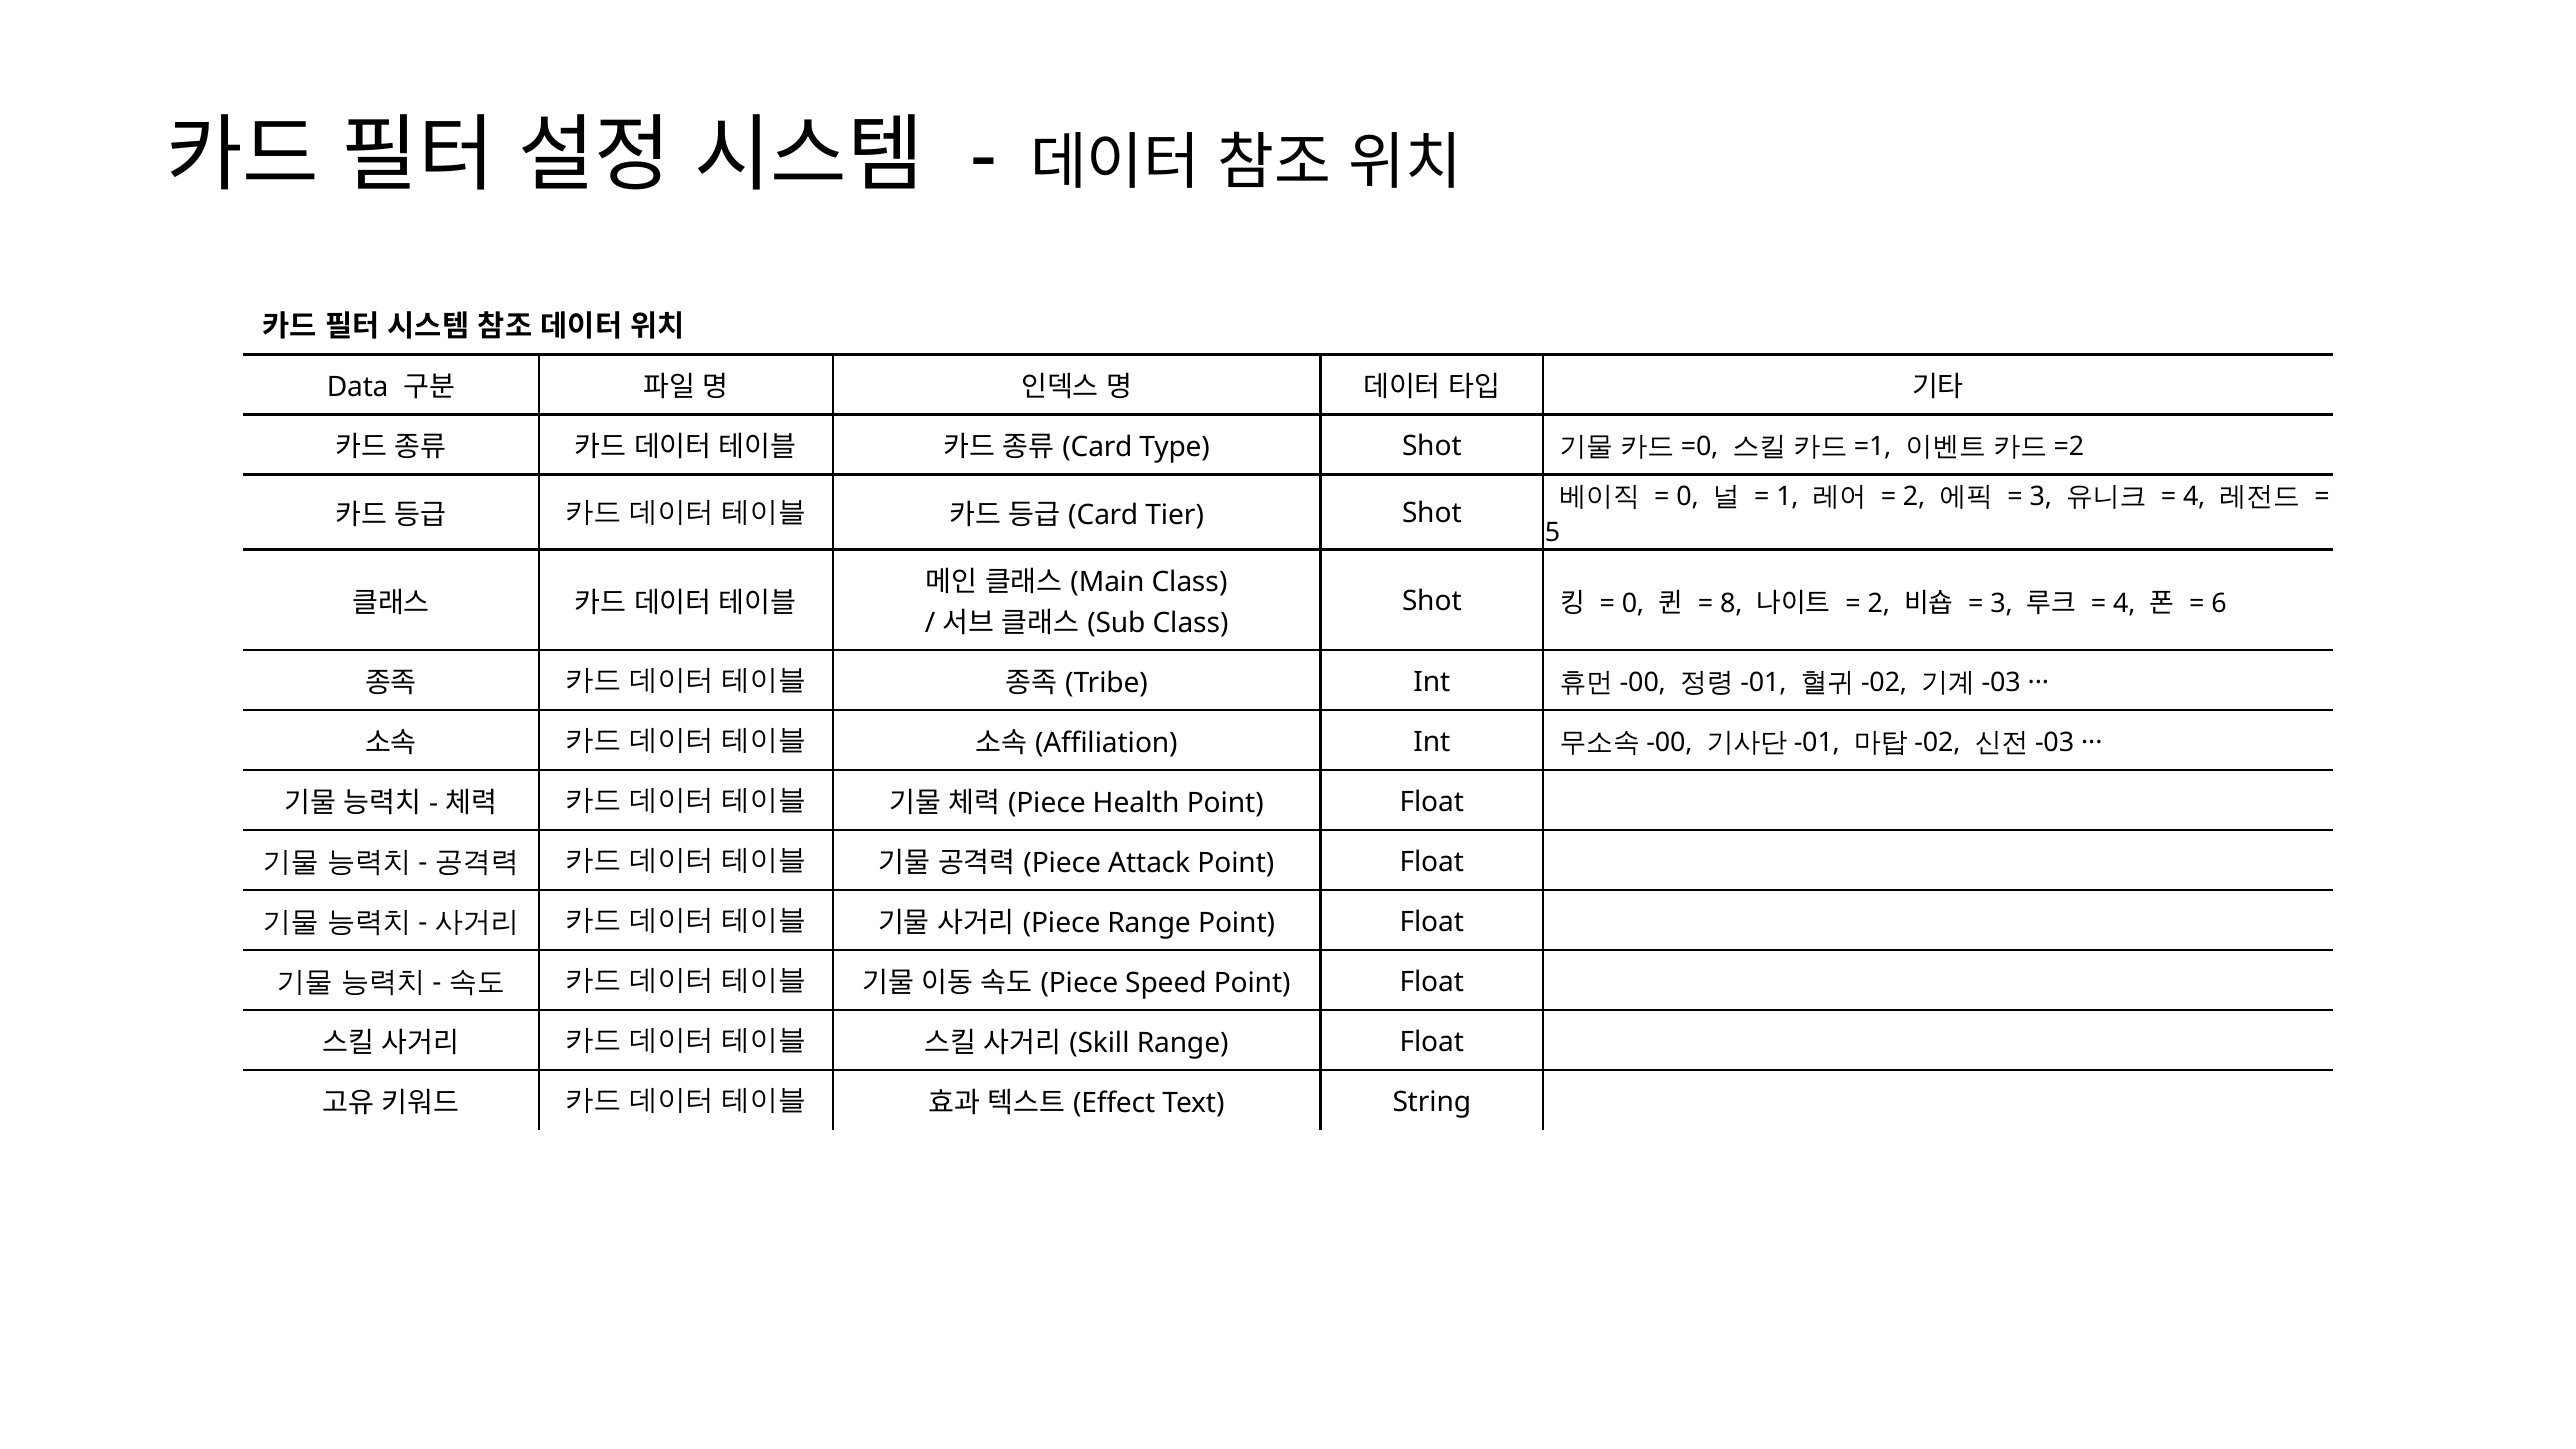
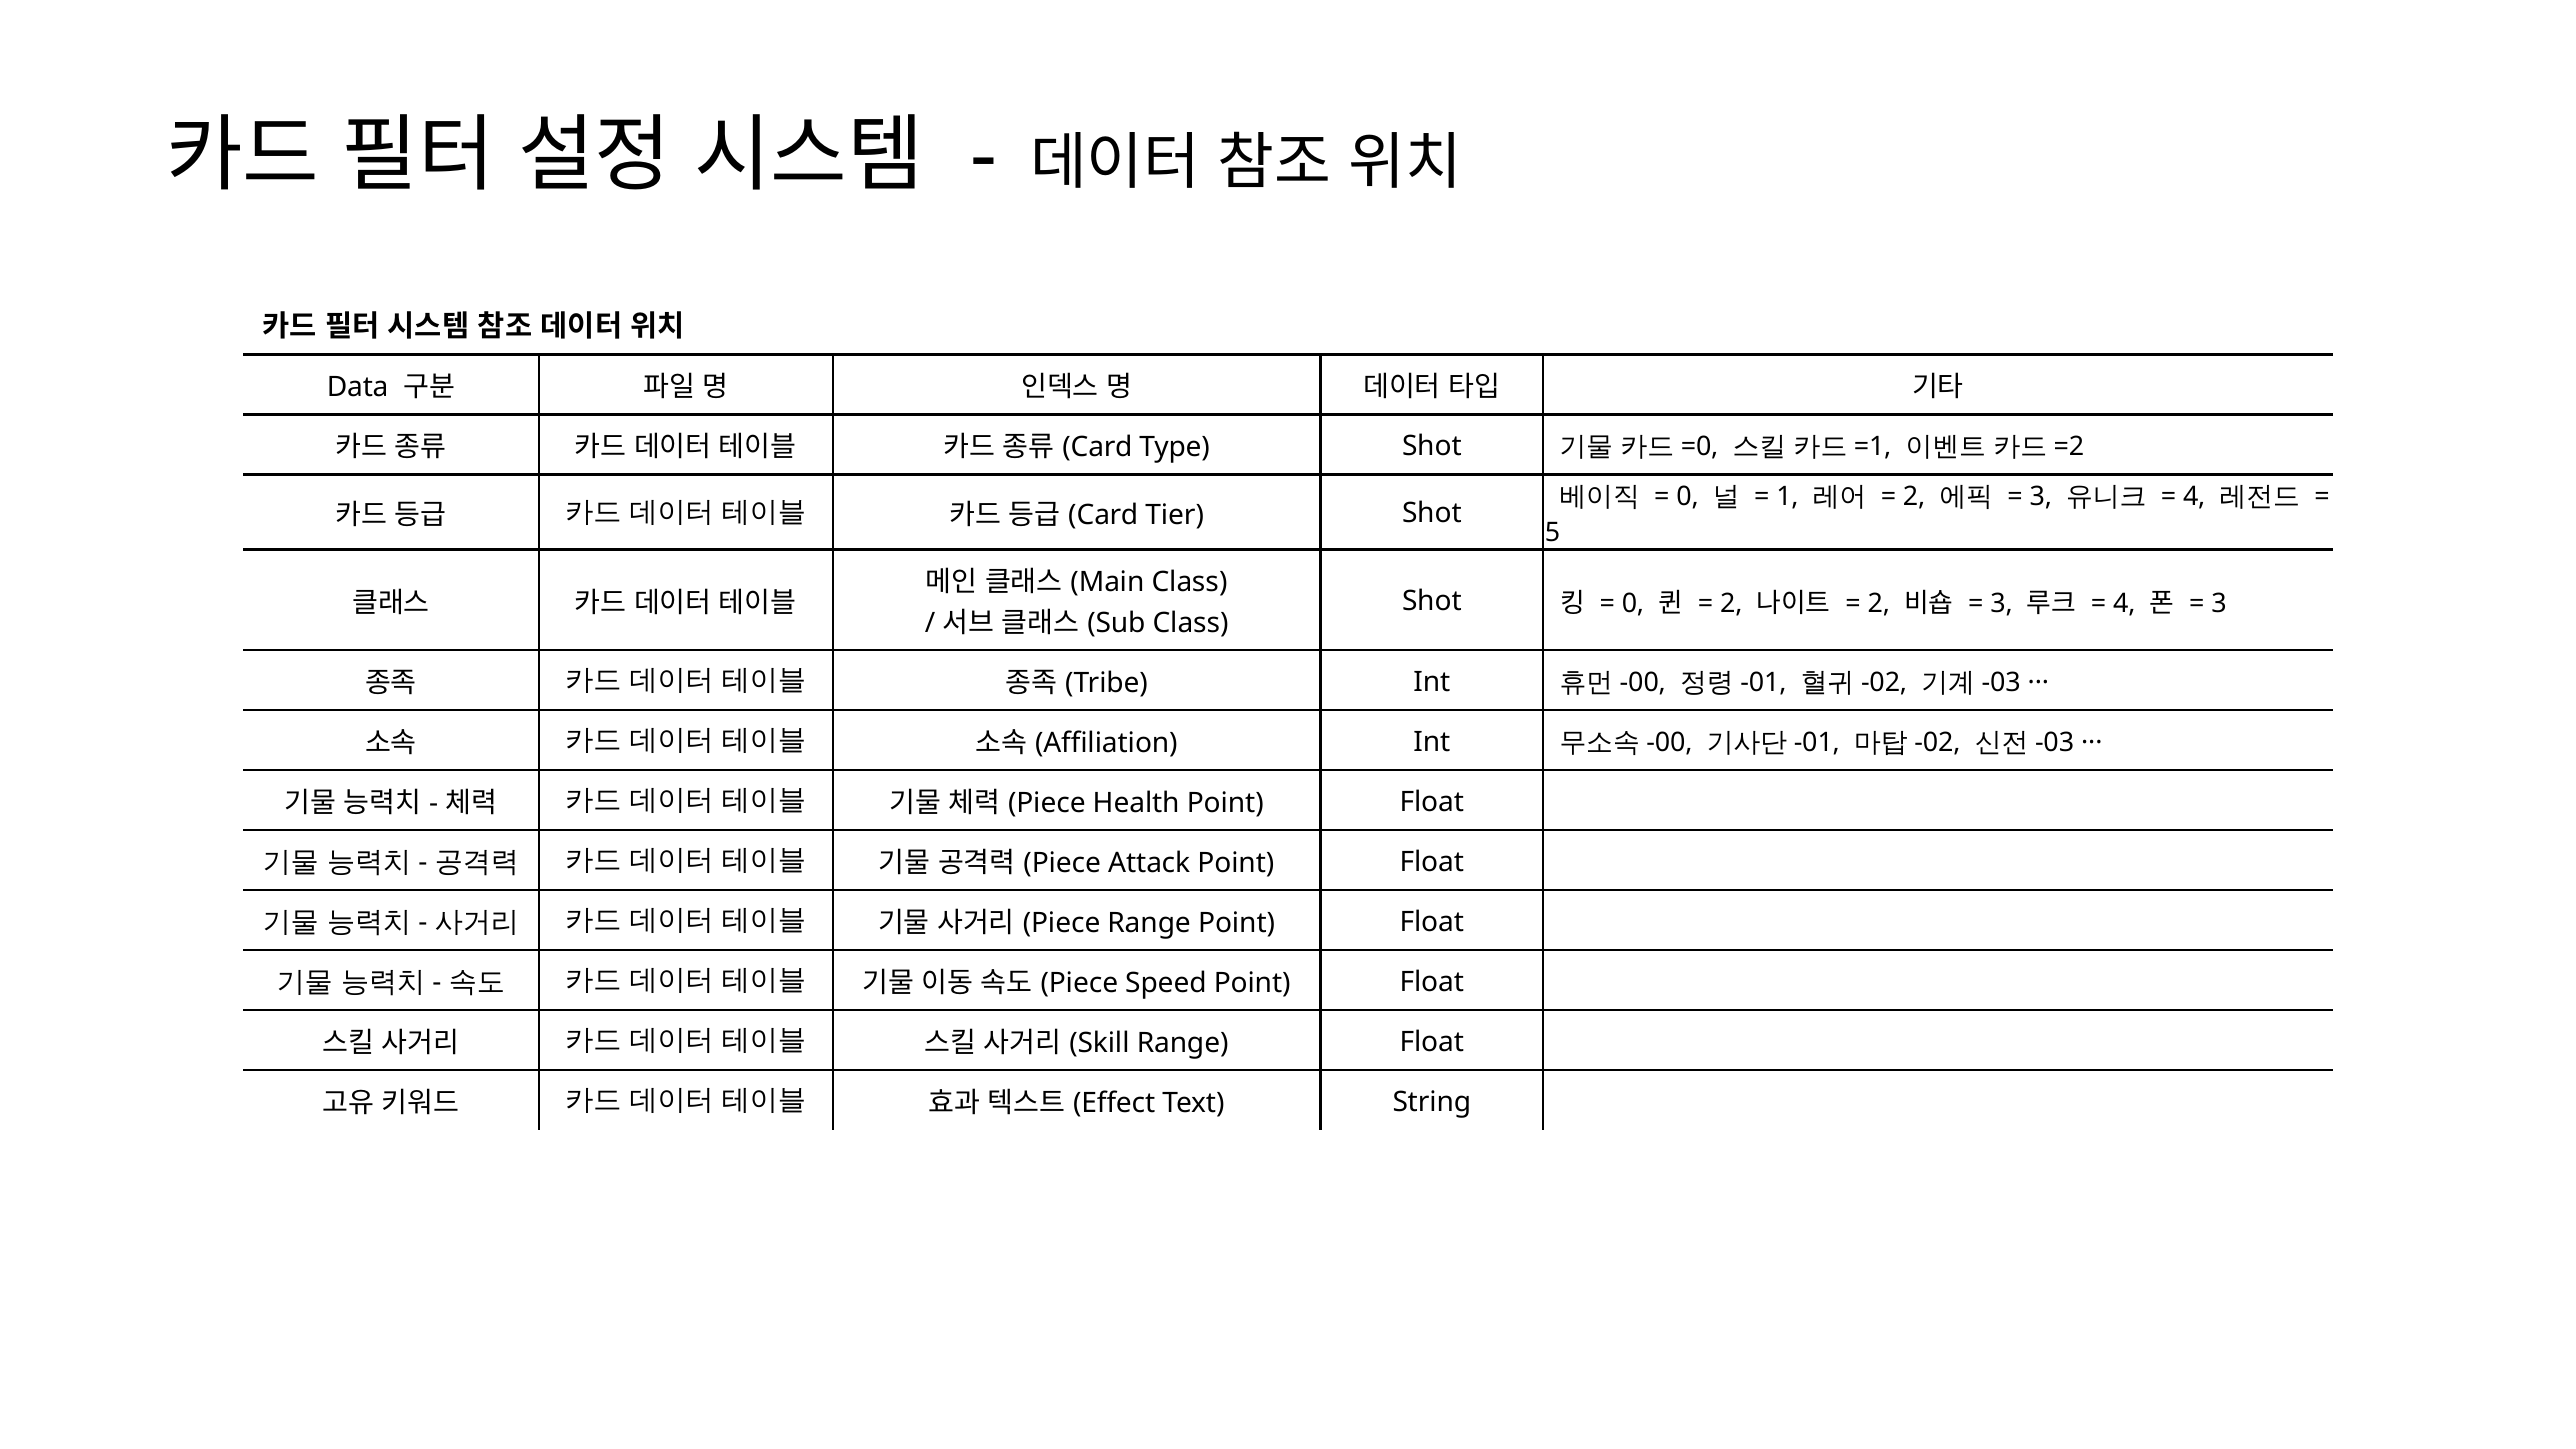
8 at (1731, 604): 8 -> 2
6 at (2219, 604): 6 -> 3
